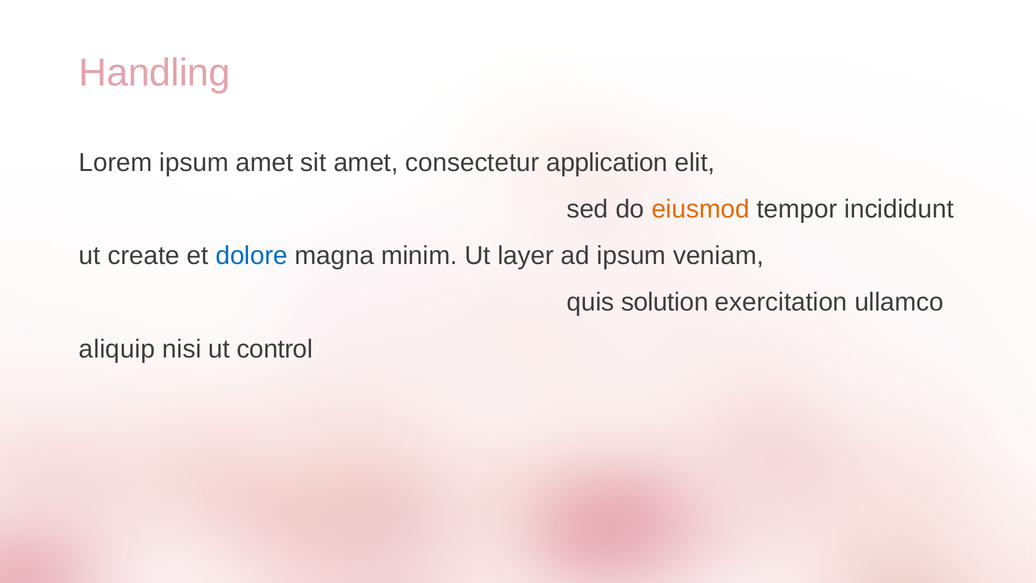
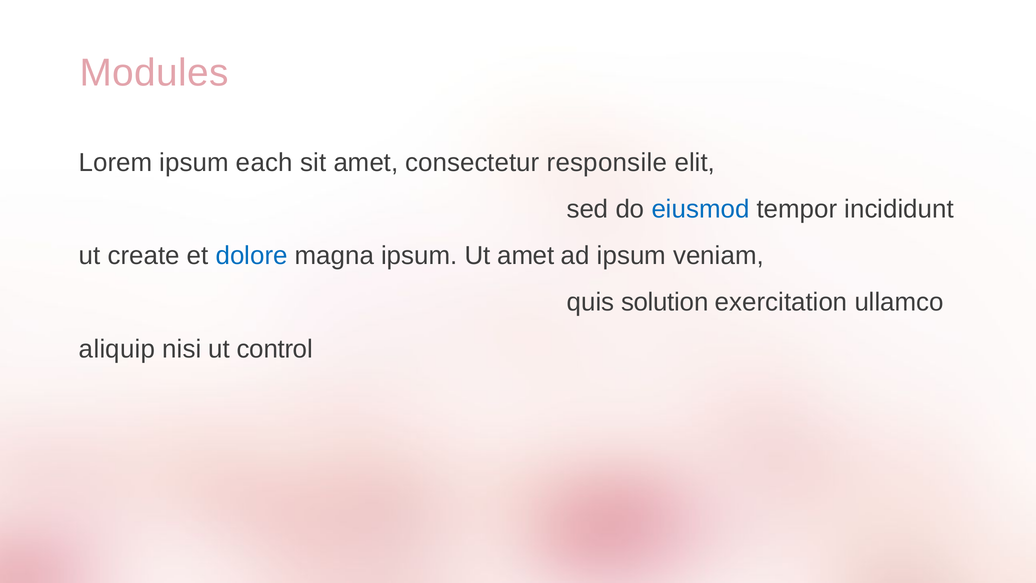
Handling: Handling -> Modules
ipsum amet: amet -> each
application: application -> responsile
eiusmod colour: orange -> blue
magna minim: minim -> ipsum
Ut layer: layer -> amet
